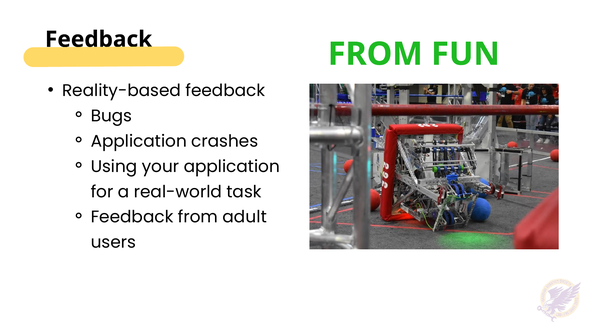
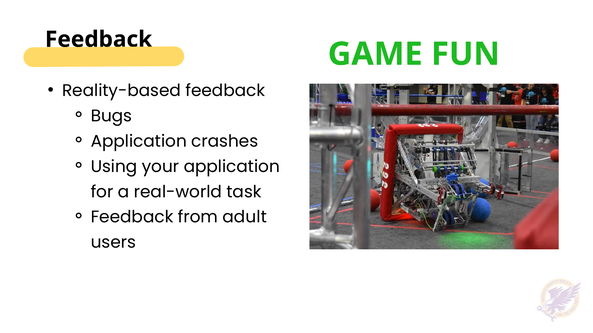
FROM at (375, 54): FROM -> GAME
